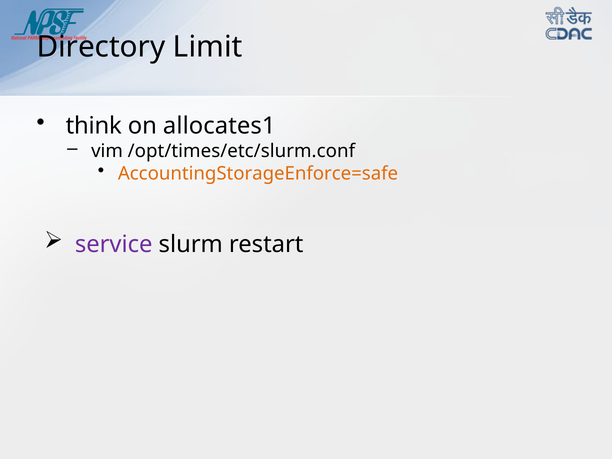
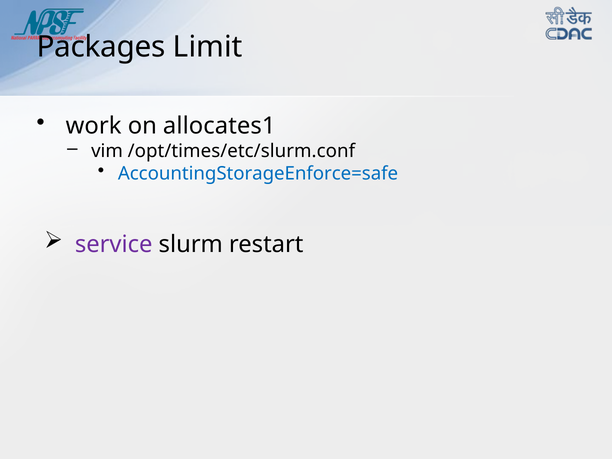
Directory: Directory -> Packages
think: think -> work
AccountingStorageEnforce=safe colour: orange -> blue
